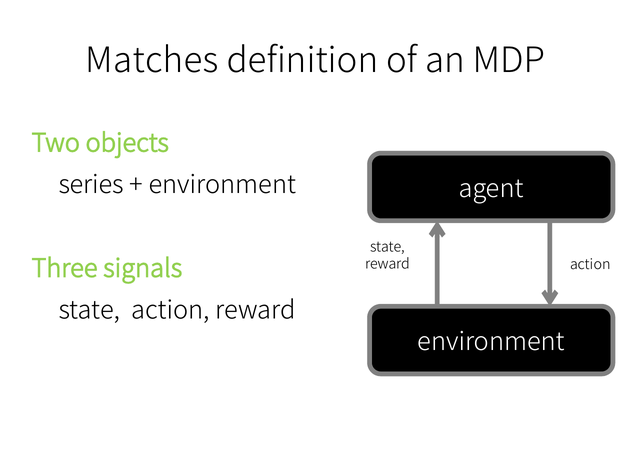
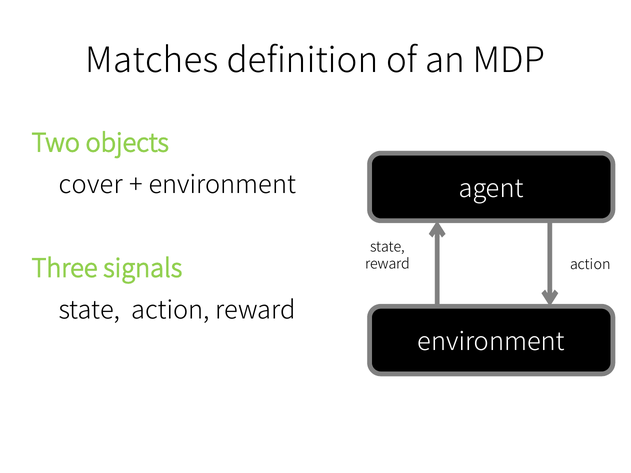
series: series -> cover
